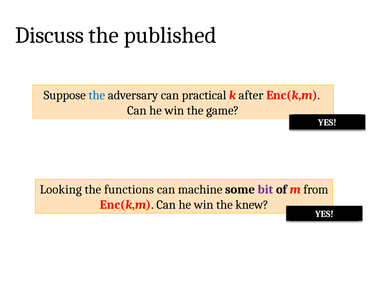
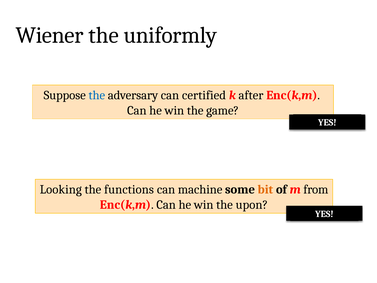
Discuss: Discuss -> Wiener
published: published -> uniformly
practical: practical -> certified
bit colour: purple -> orange
knew: knew -> upon
